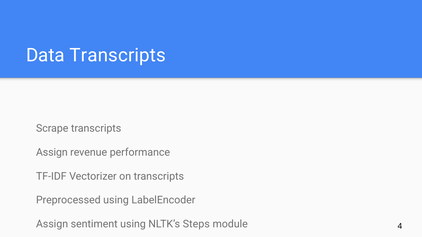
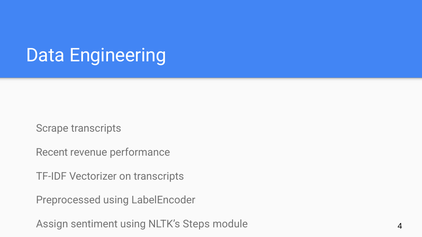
Data Transcripts: Transcripts -> Engineering
Assign at (52, 153): Assign -> Recent
